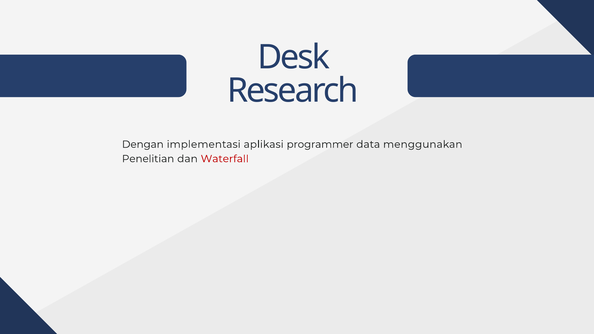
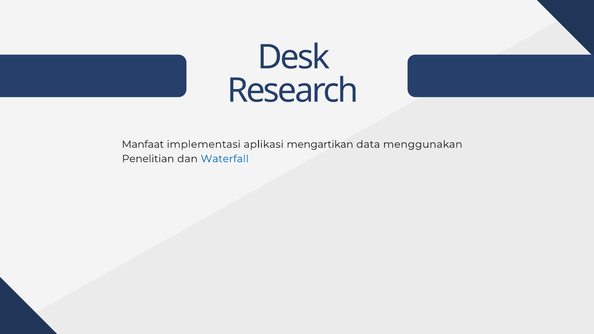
Dengan: Dengan -> Manfaat
programmer: programmer -> mengartikan
Waterfall colour: red -> blue
